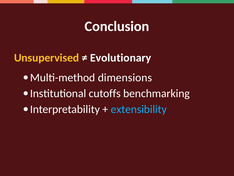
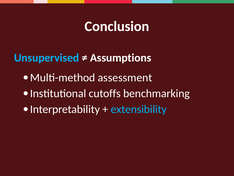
Unsupervised colour: yellow -> light blue
Evolutionary: Evolutionary -> Assumptions
dimensions: dimensions -> assessment
